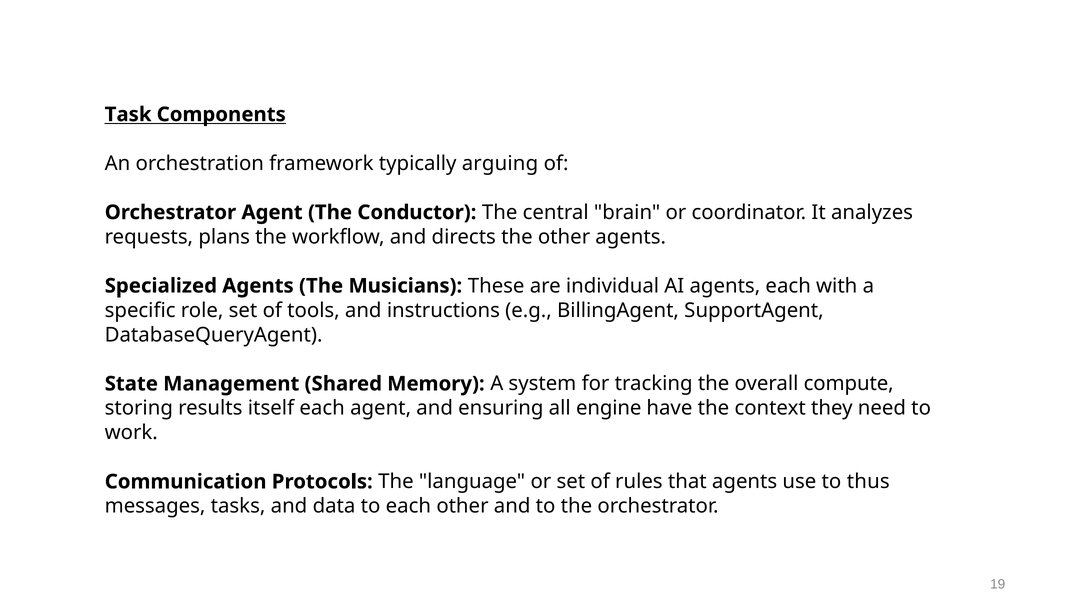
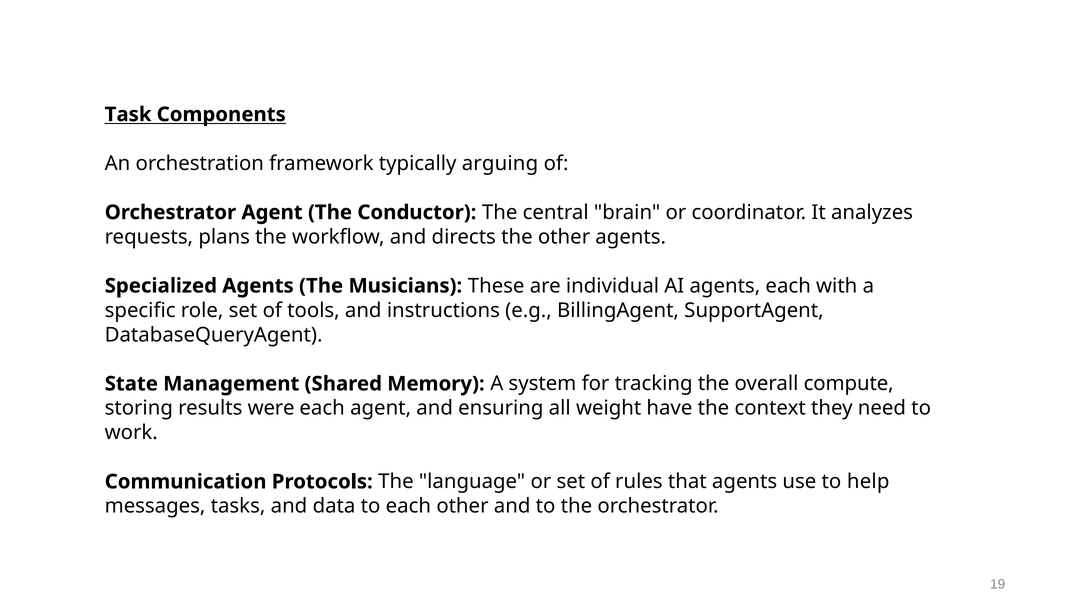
itself: itself -> were
engine: engine -> weight
thus: thus -> help
